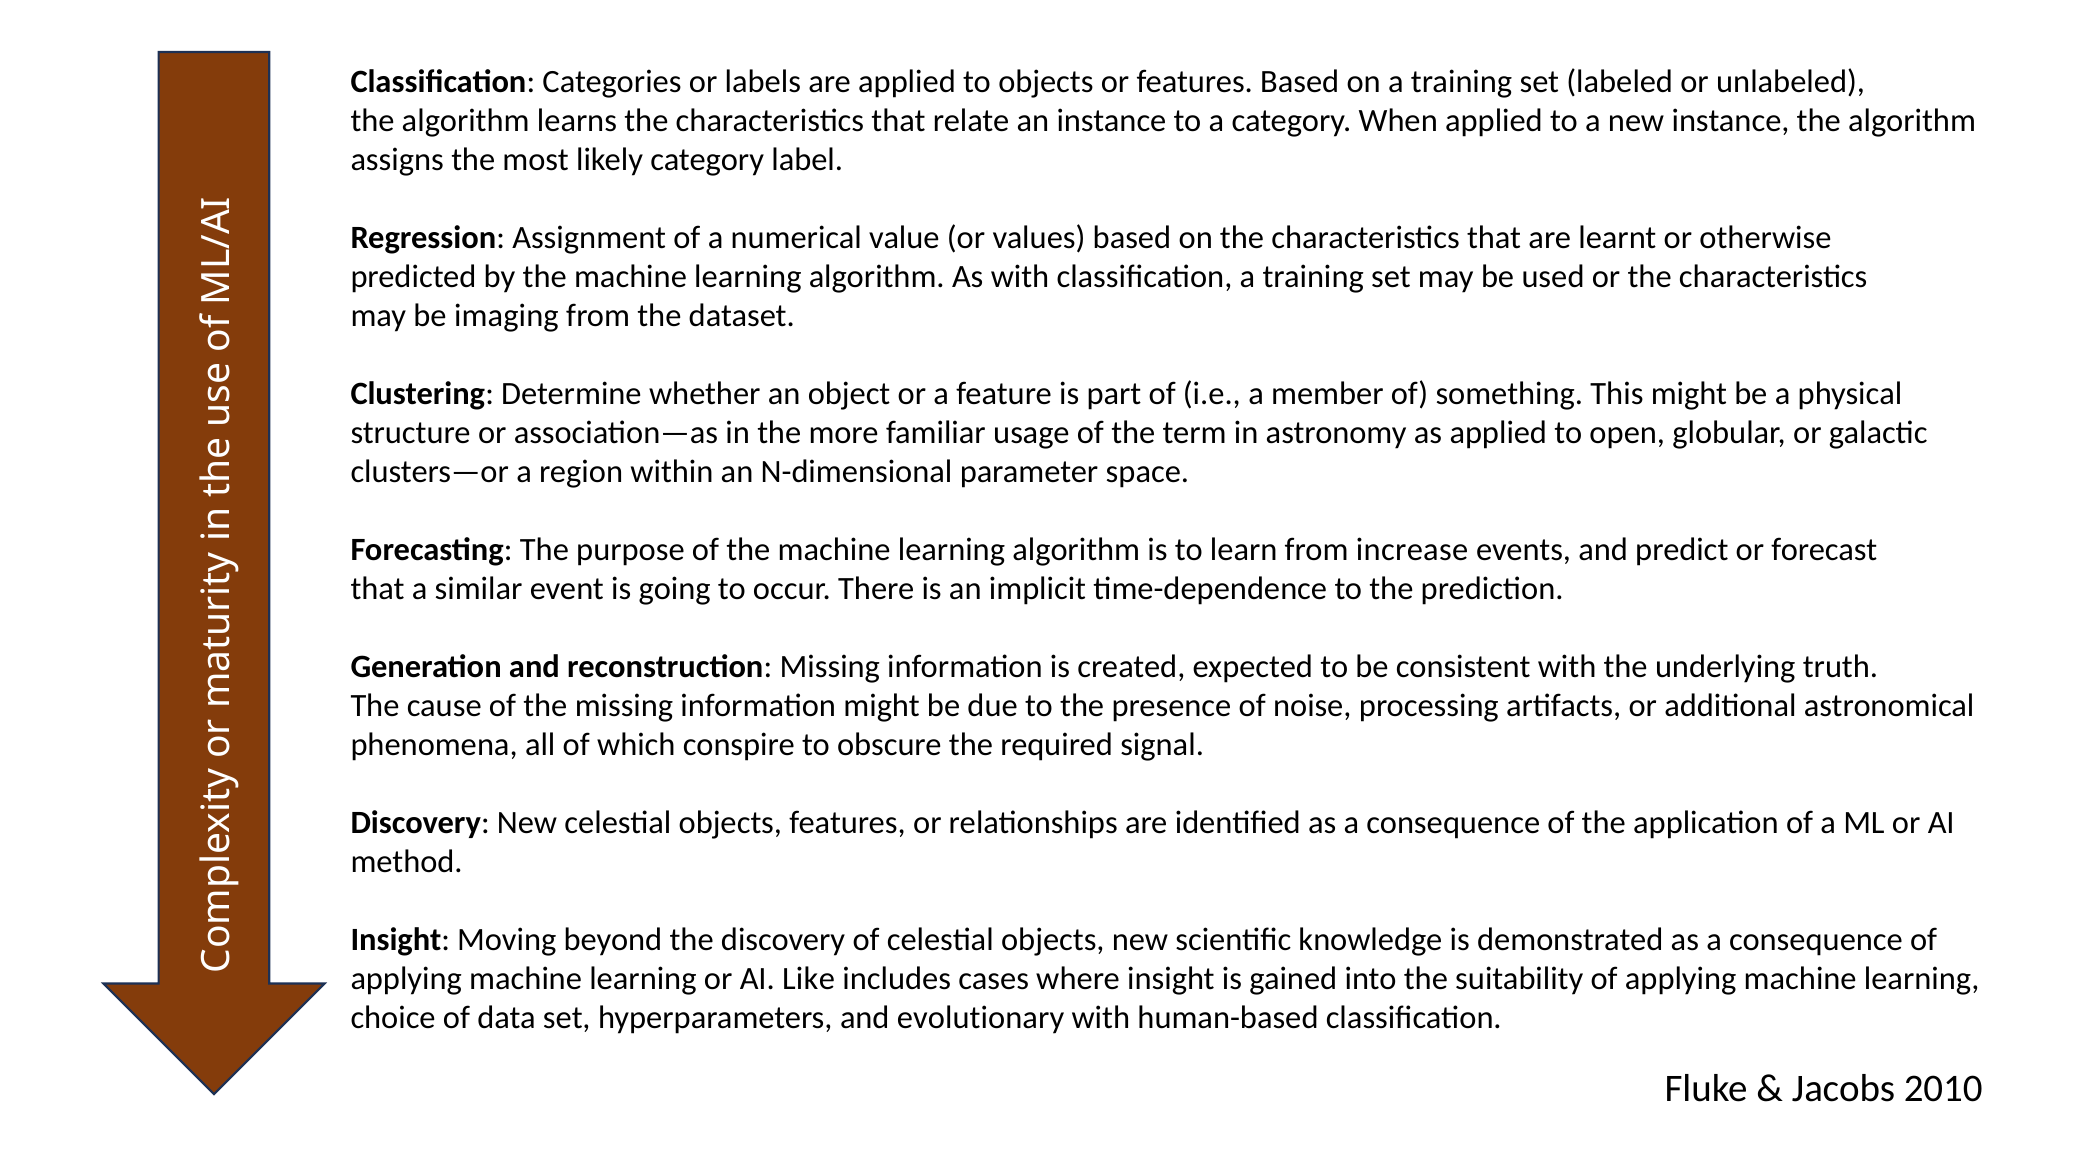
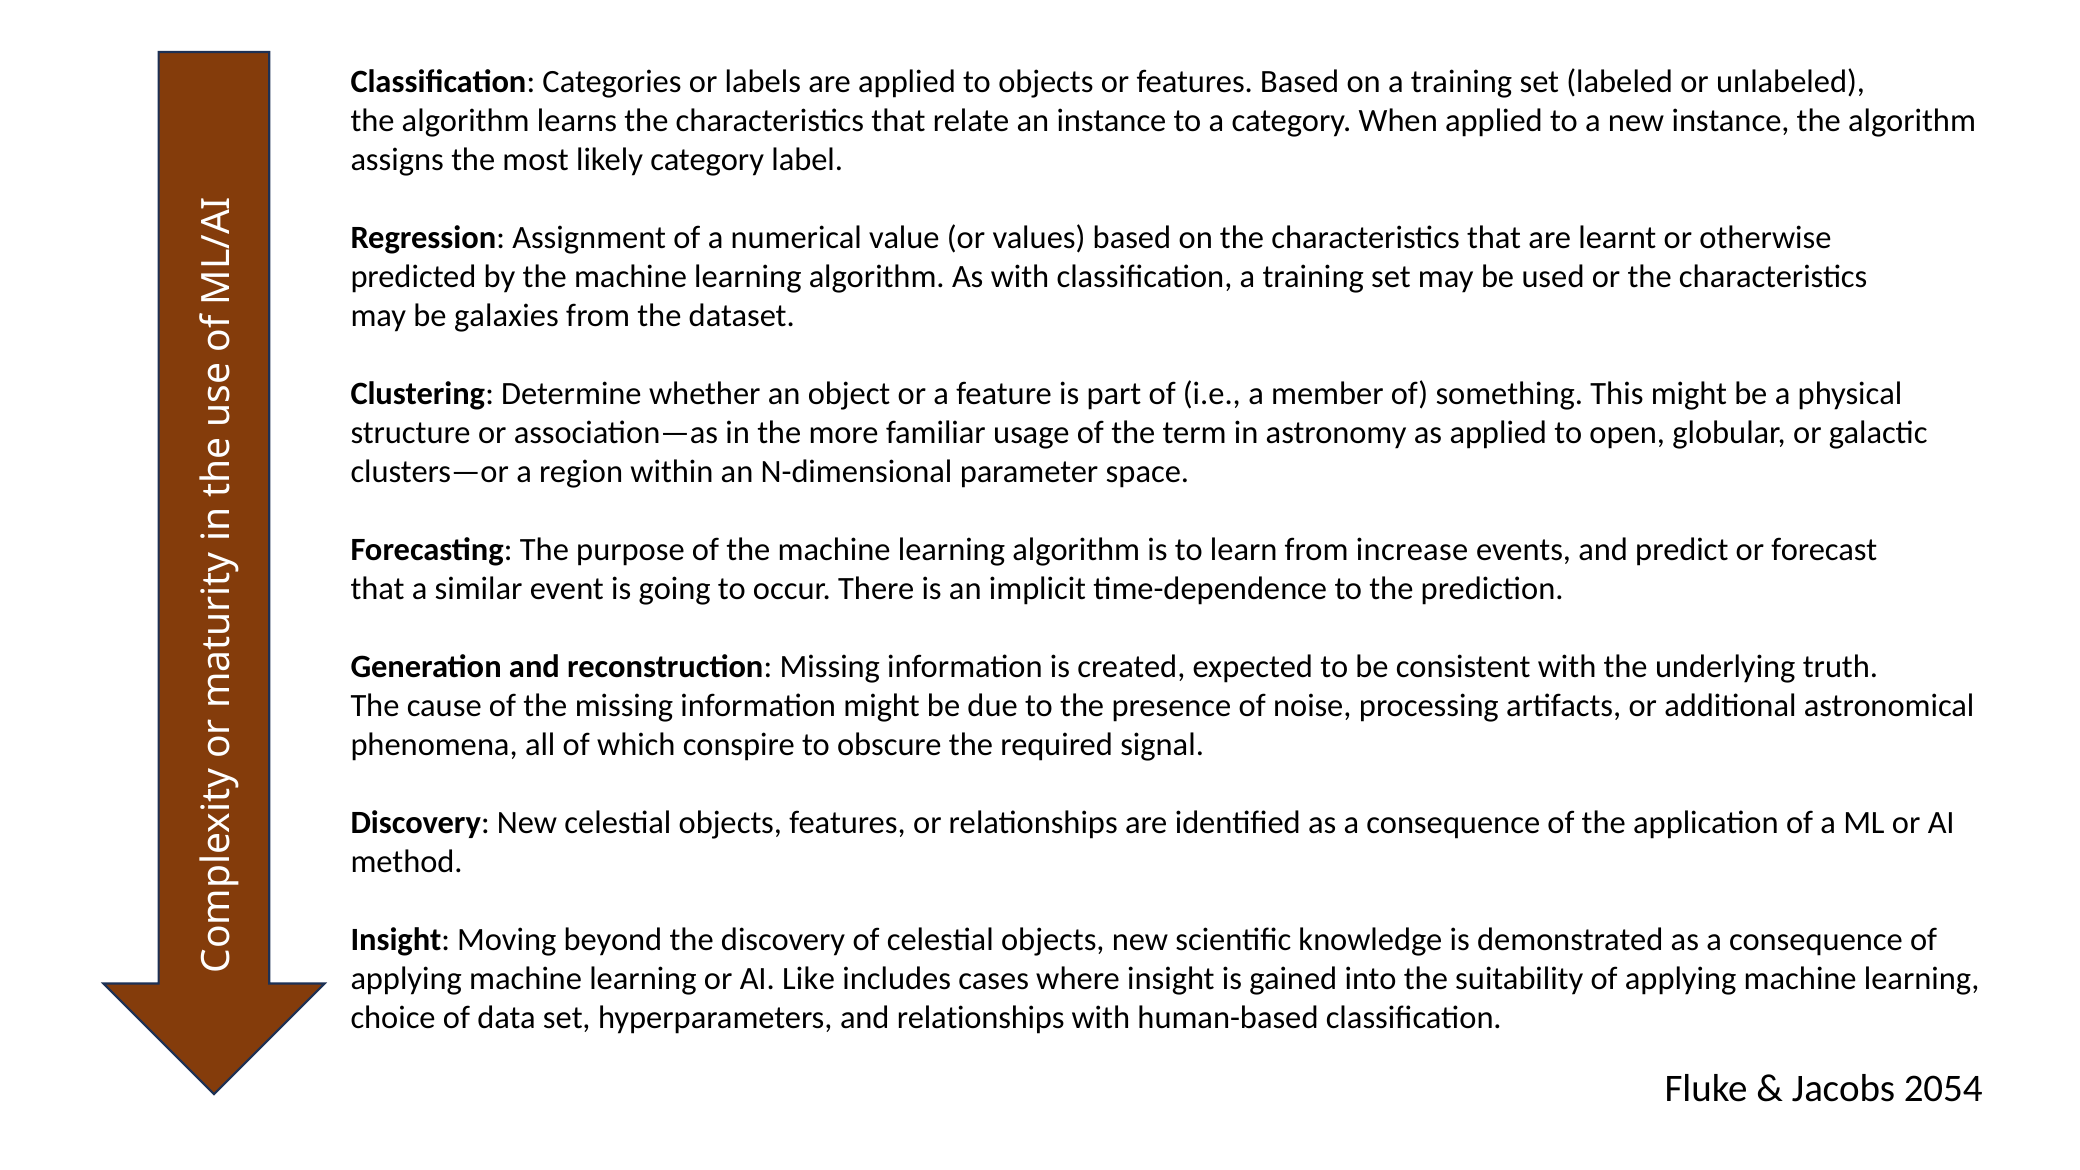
imaging: imaging -> galaxies
and evolutionary: evolutionary -> relationships
2010: 2010 -> 2054
